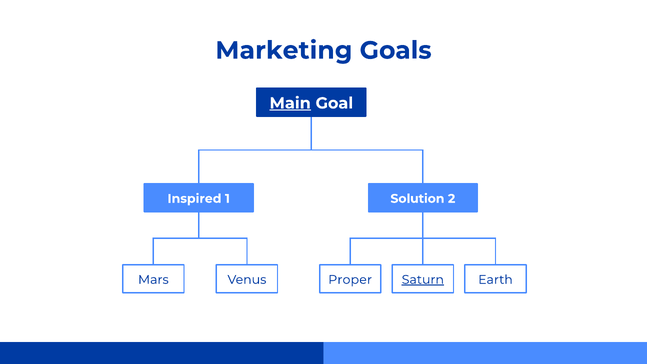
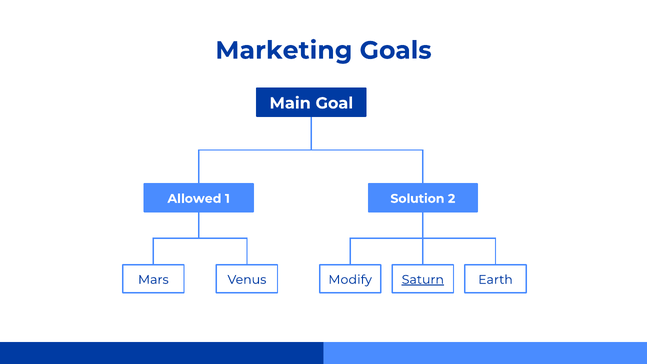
Main underline: present -> none
Inspired: Inspired -> Allowed
Proper: Proper -> Modify
